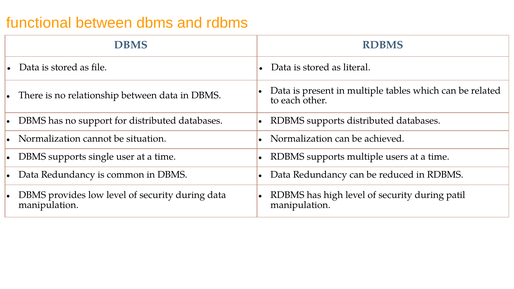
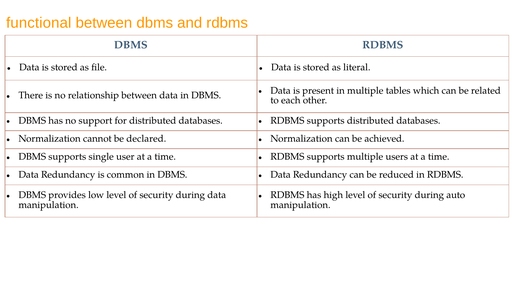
situation: situation -> declared
patil: patil -> auto
